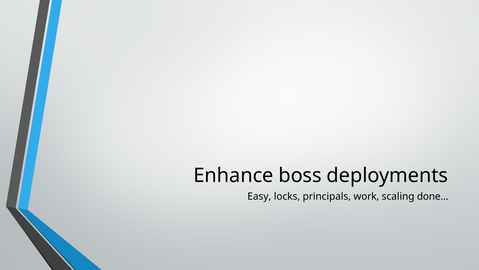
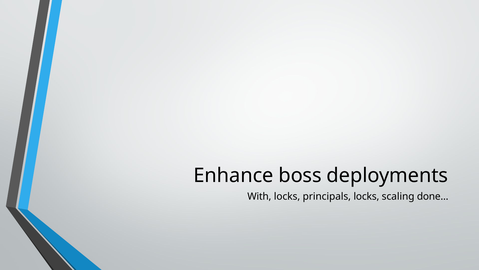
Easy: Easy -> With
principals work: work -> locks
